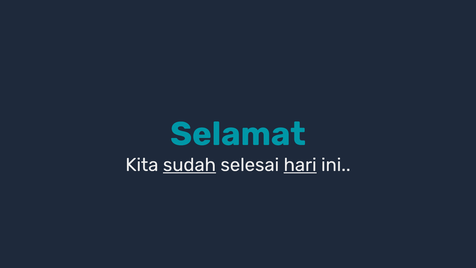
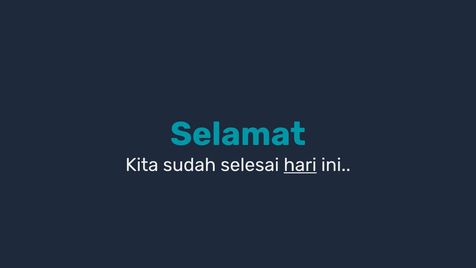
sudah underline: present -> none
